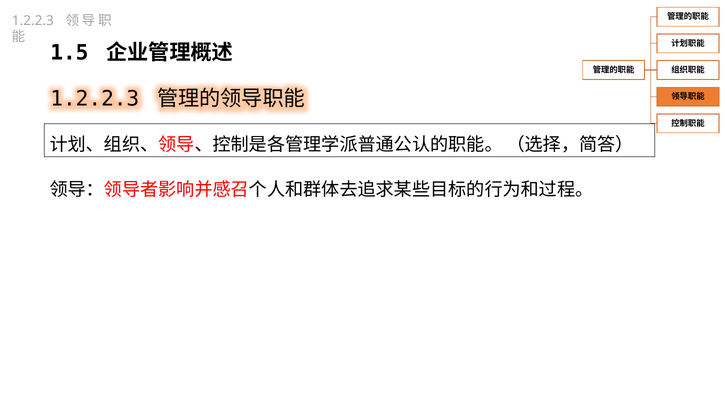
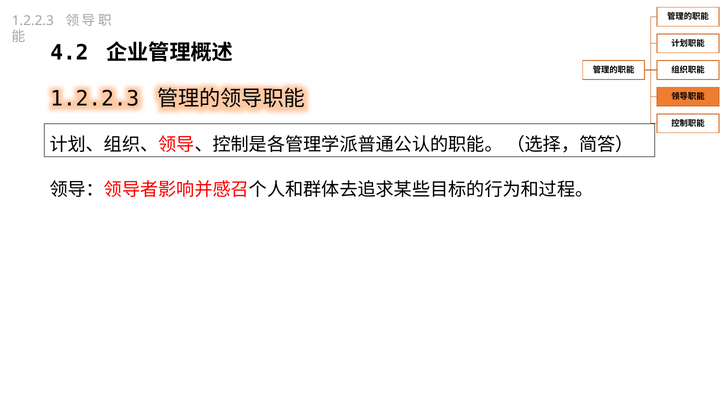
1.5: 1.5 -> 4.2
